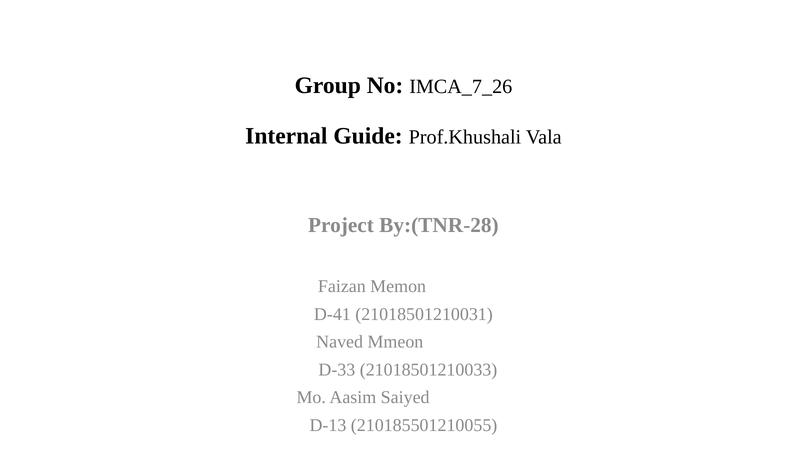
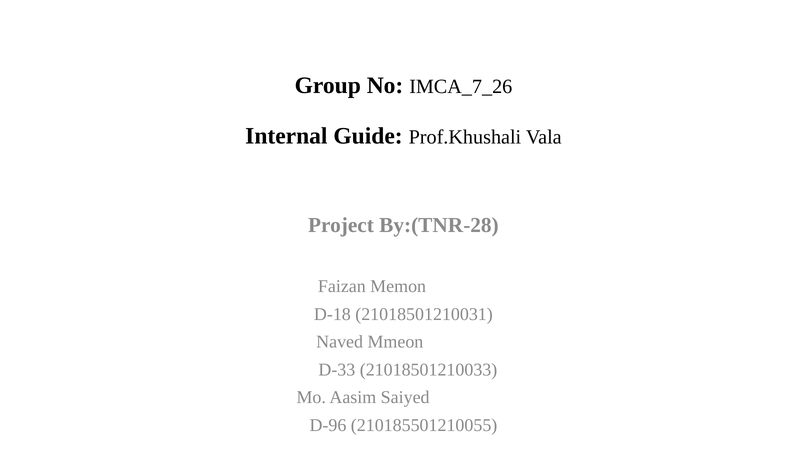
D-41: D-41 -> D-18
D-13: D-13 -> D-96
